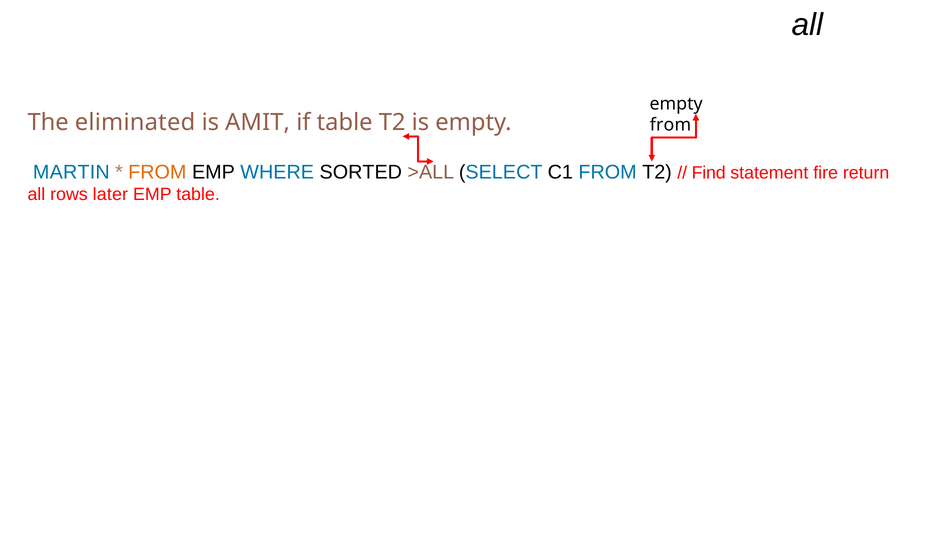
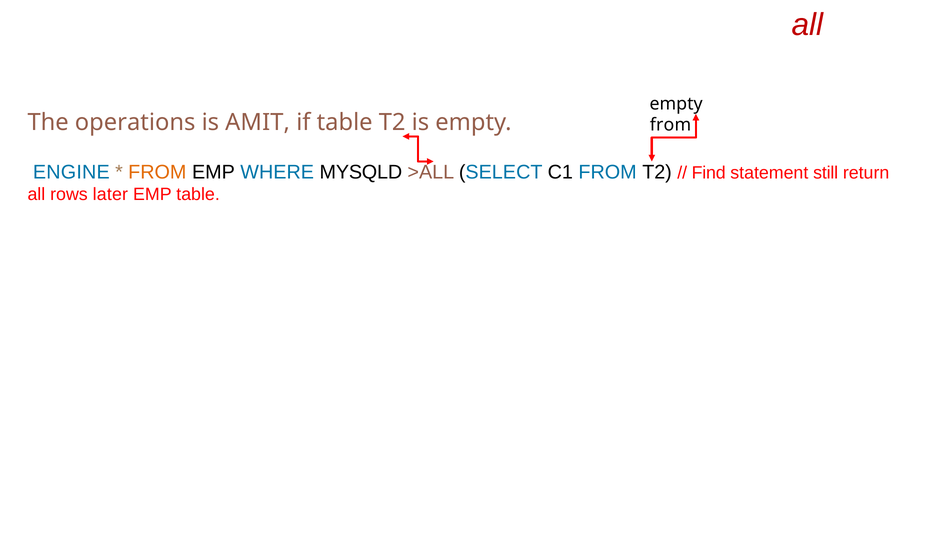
all at (807, 25) colour: black -> red
eliminated: eliminated -> operations
MARTIN: MARTIN -> ENGINE
SORTED: SORTED -> MYSQLD
fire: fire -> still
